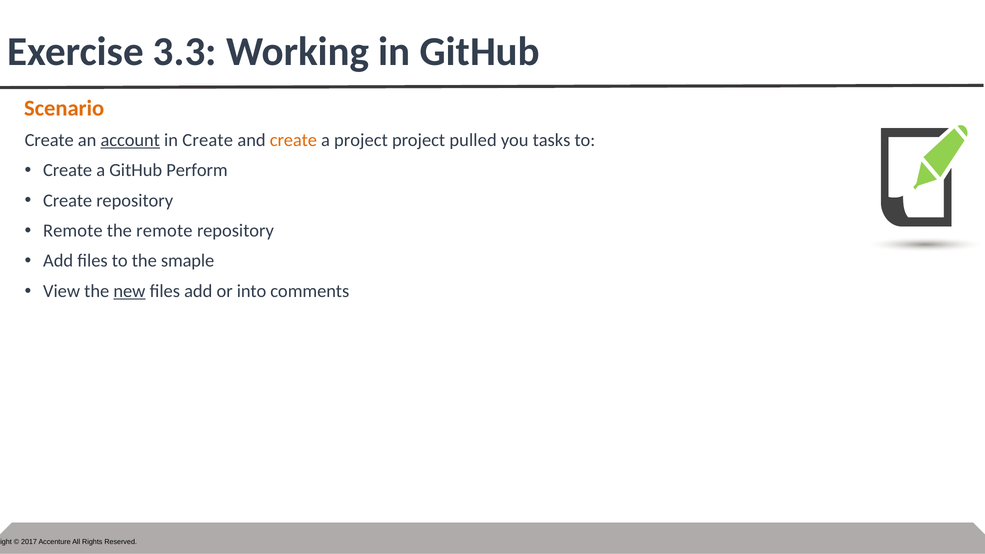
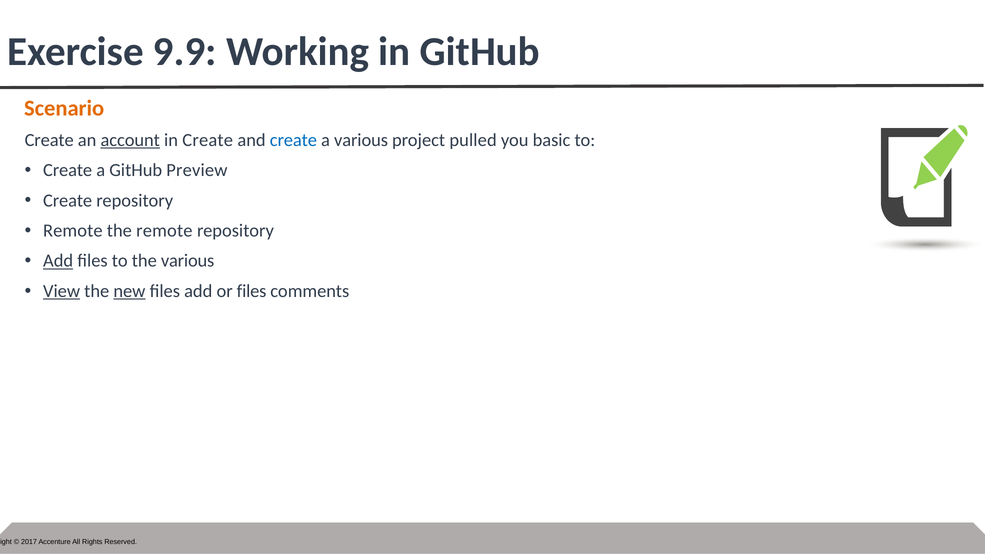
3.3: 3.3 -> 9.9
create at (293, 140) colour: orange -> blue
a project: project -> various
tasks: tasks -> basic
Perform: Perform -> Preview
Add at (58, 261) underline: none -> present
the smaple: smaple -> various
View underline: none -> present
or into: into -> files
